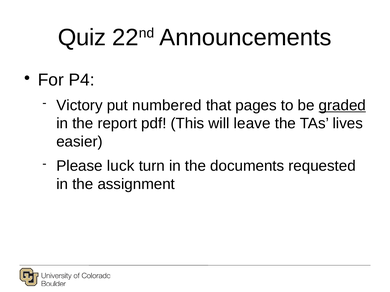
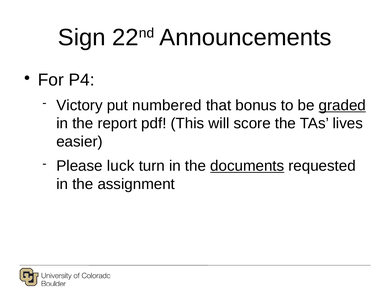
Quiz: Quiz -> Sign
pages: pages -> bonus
leave: leave -> score
documents underline: none -> present
